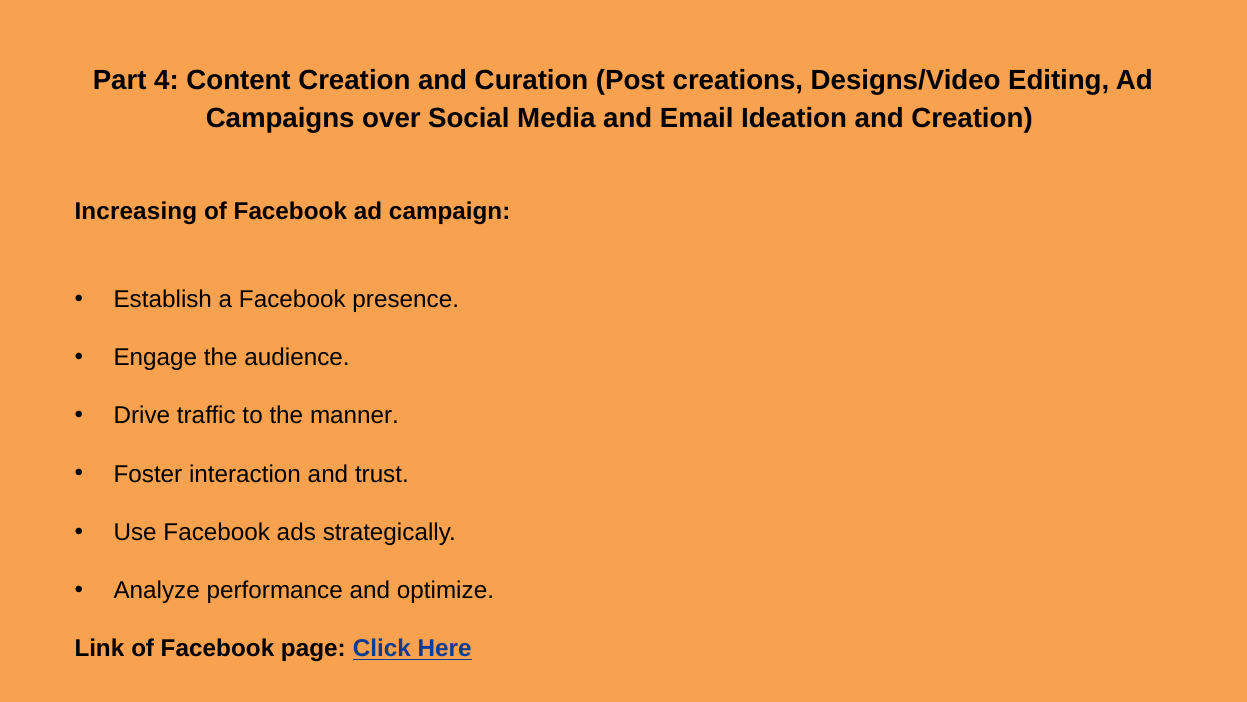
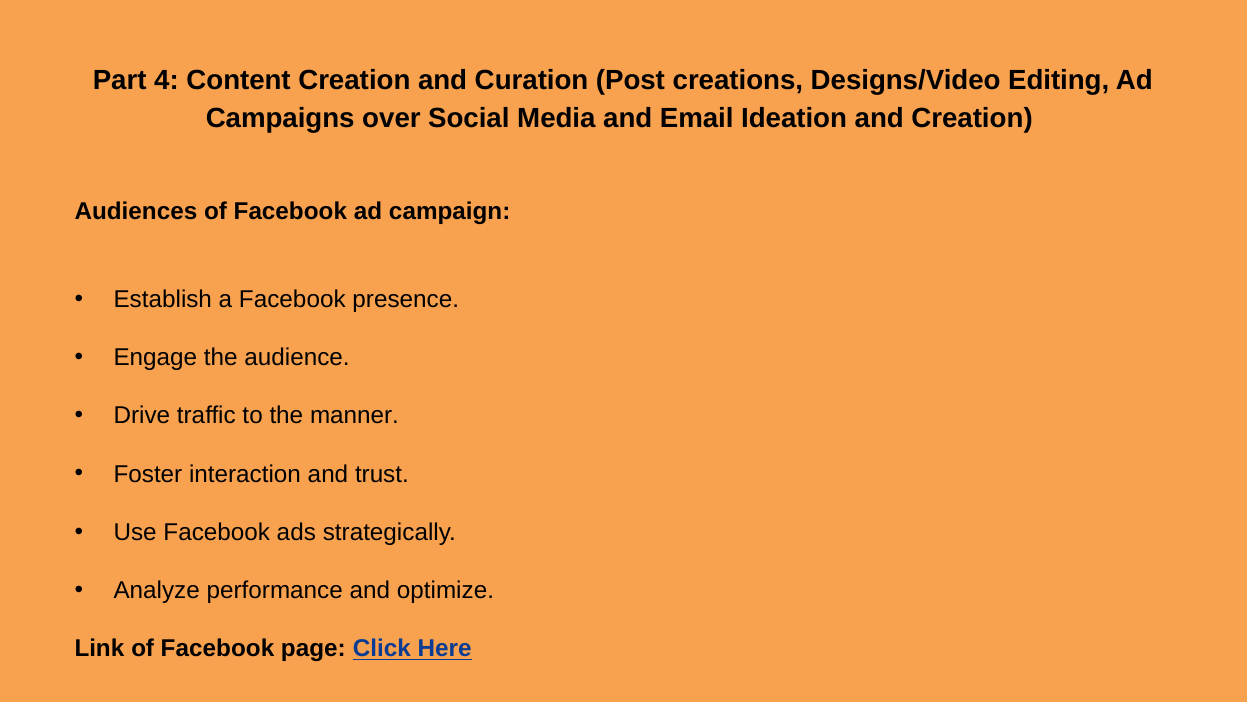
Increasing: Increasing -> Audiences
